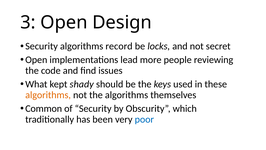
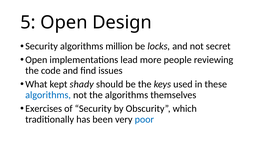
3: 3 -> 5
record: record -> million
algorithms at (48, 95) colour: orange -> blue
Common: Common -> Exercises
